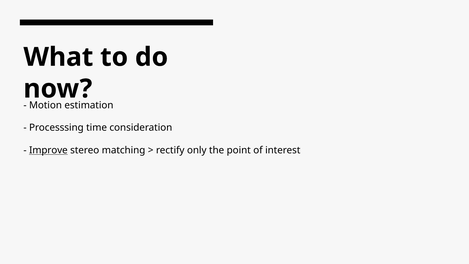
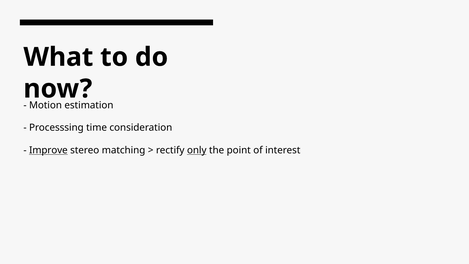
only underline: none -> present
